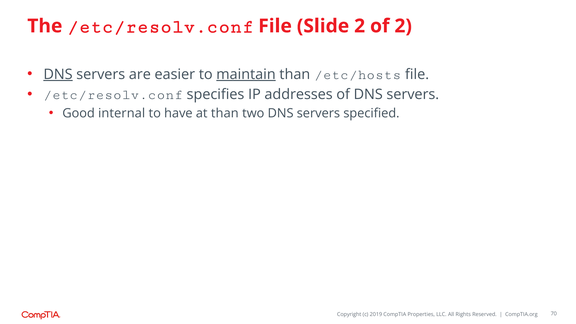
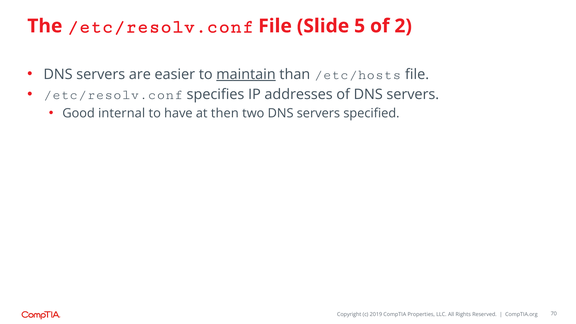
Slide 2: 2 -> 5
DNS at (58, 74) underline: present -> none
at than: than -> then
